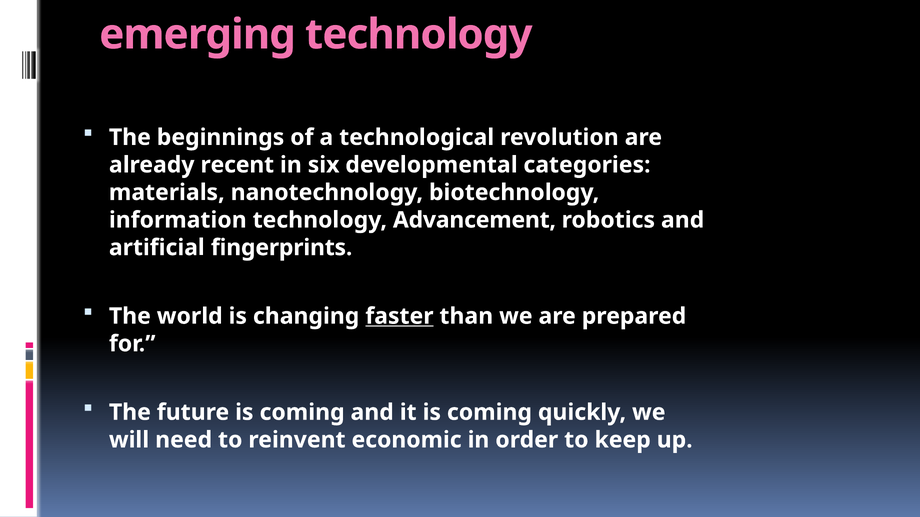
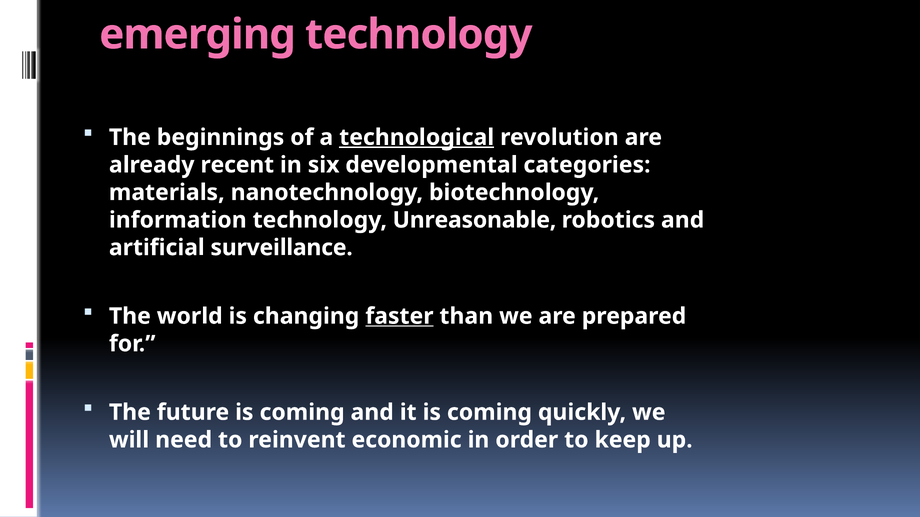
technological underline: none -> present
Advancement: Advancement -> Unreasonable
fingerprints: fingerprints -> surveillance
